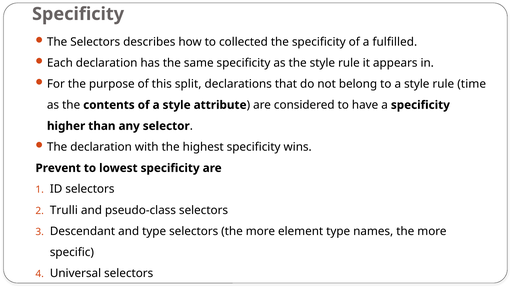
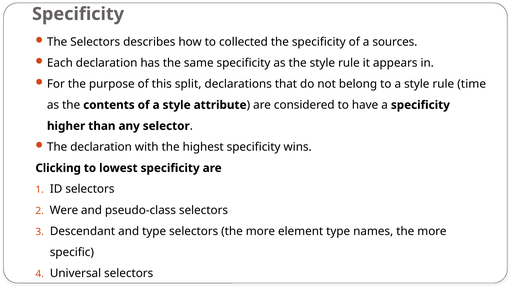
fulfilled: fulfilled -> sources
Prevent: Prevent -> Clicking
Trulli: Trulli -> Were
